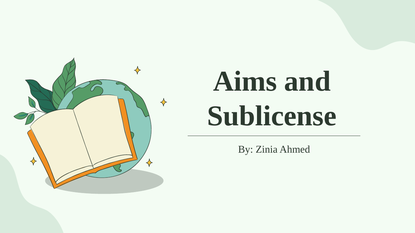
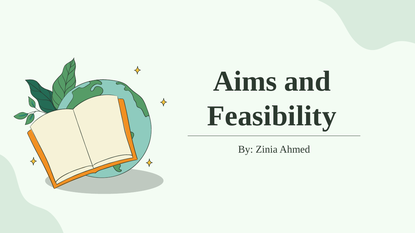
Sublicense: Sublicense -> Feasibility
